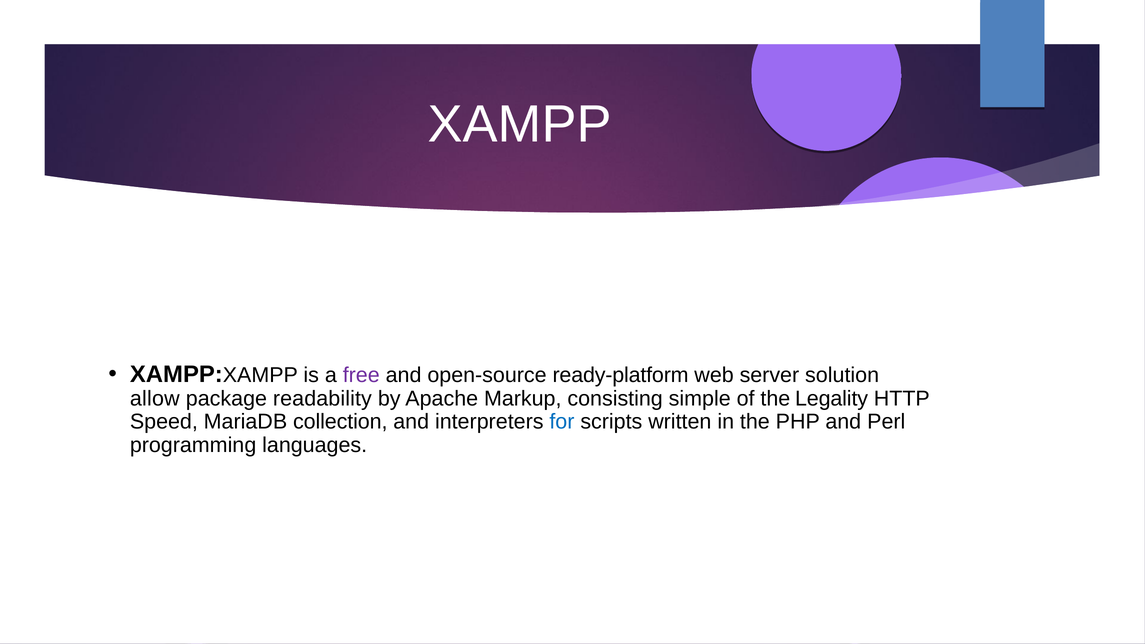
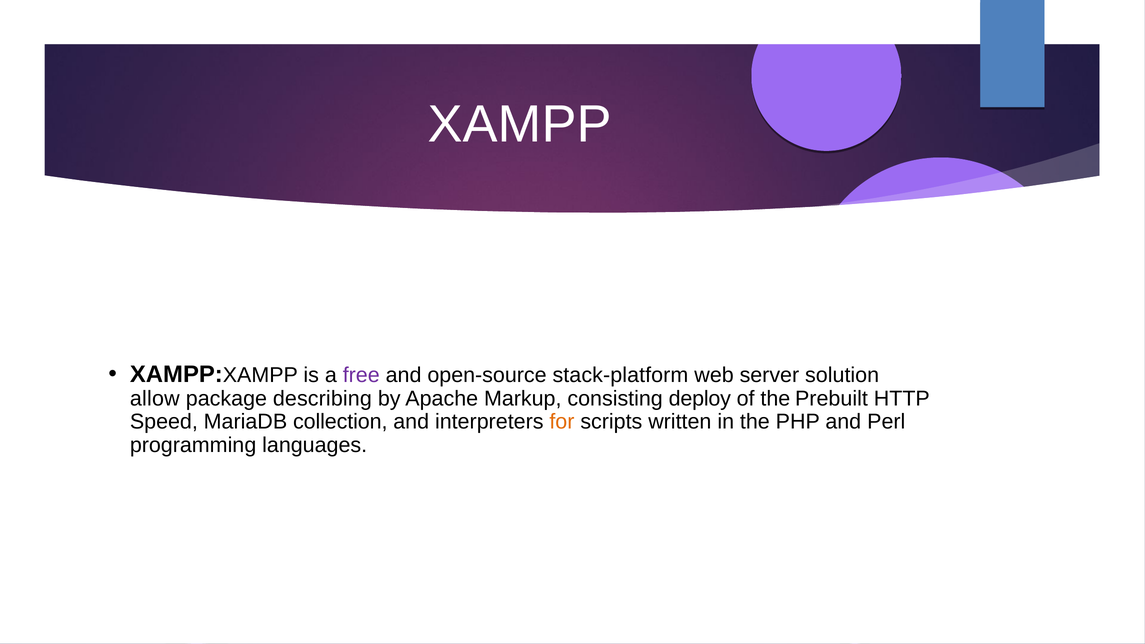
ready-platform: ready-platform -> stack-platform
readability: readability -> describing
simple: simple -> deploy
Legality: Legality -> Prebuilt
for colour: blue -> orange
